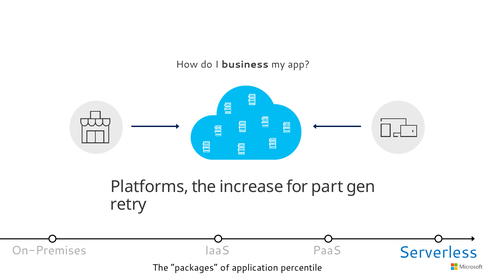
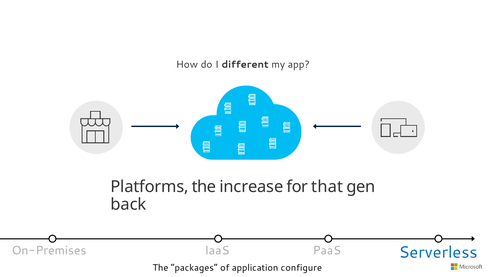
business: business -> different
part: part -> that
retry: retry -> back
percentile: percentile -> configure
